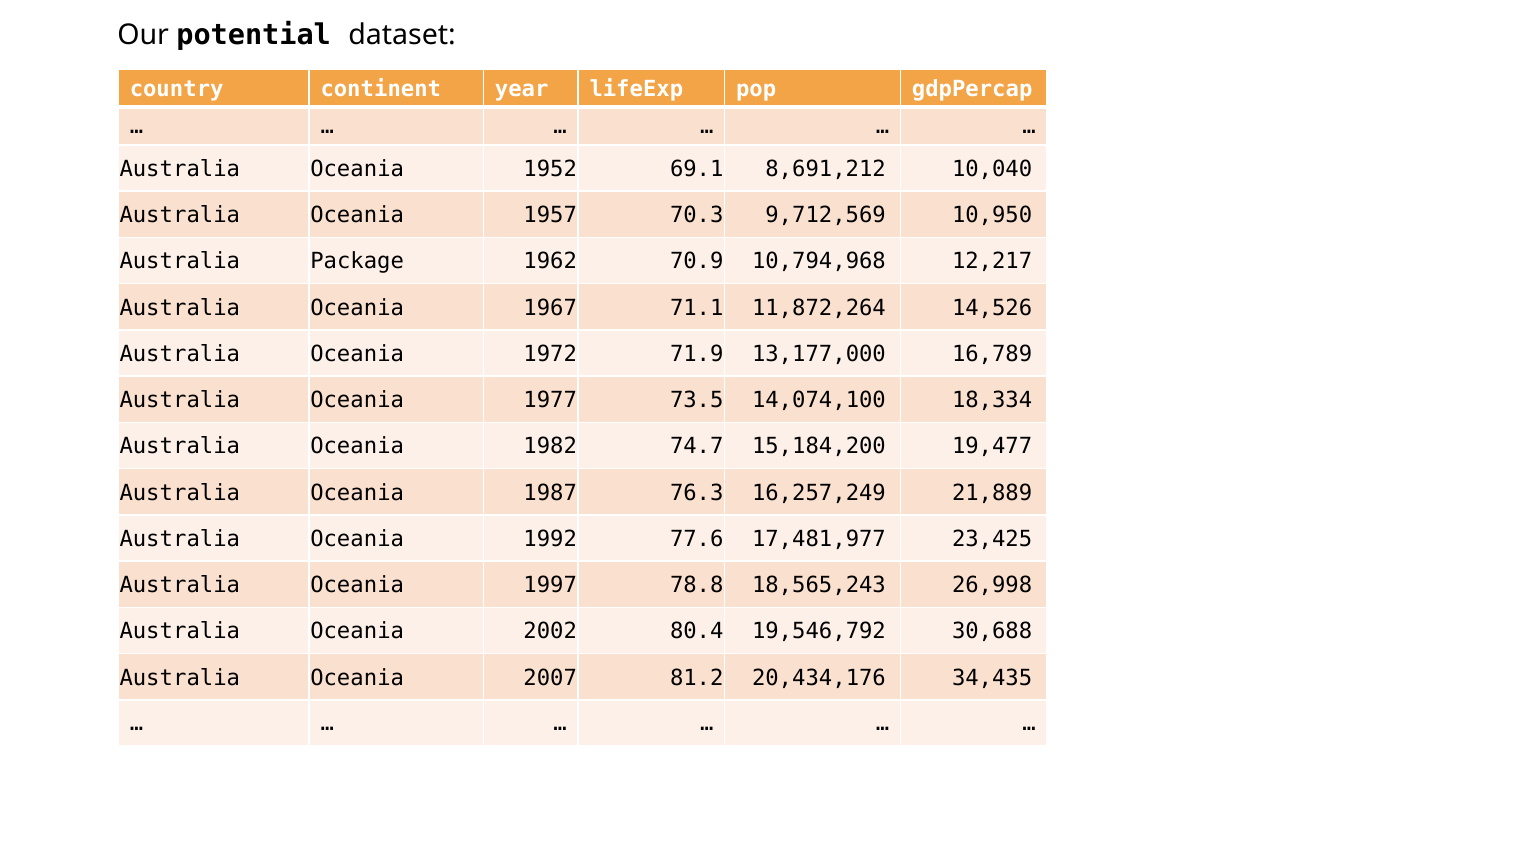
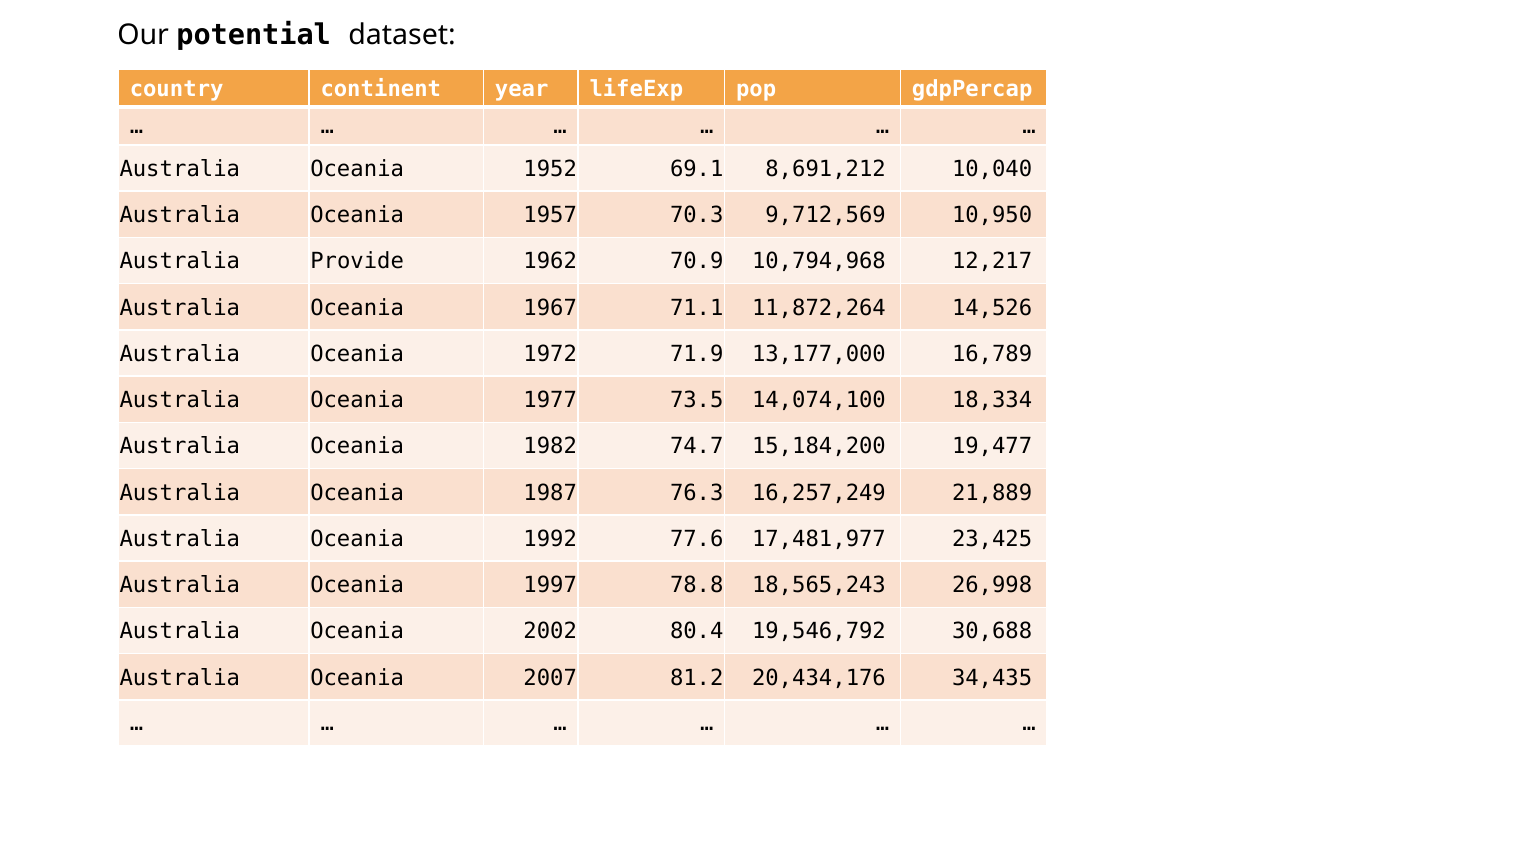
Package: Package -> Provide
